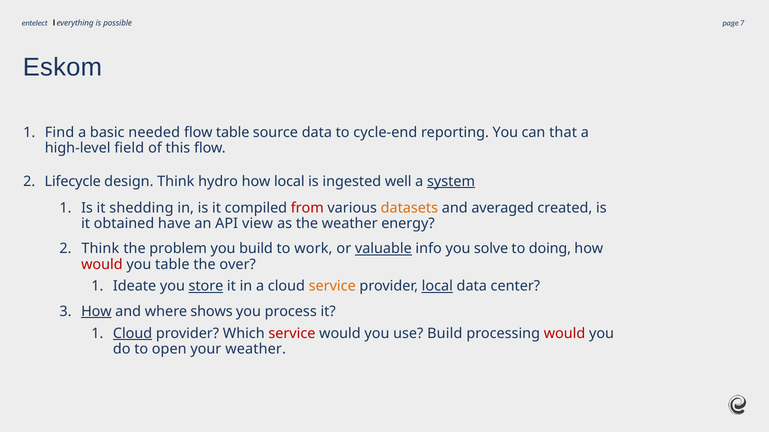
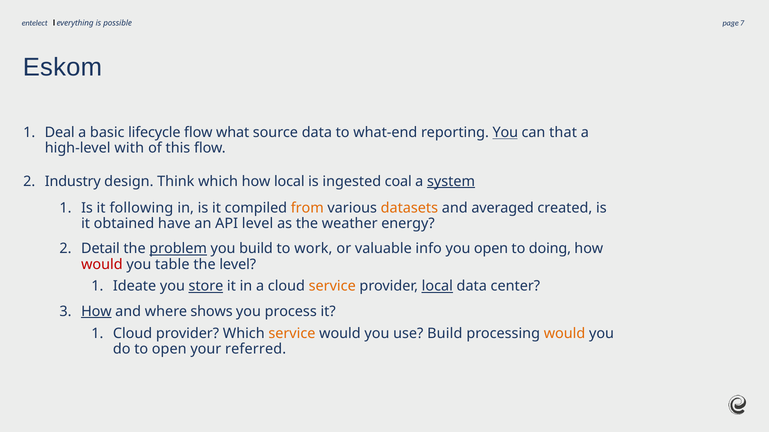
Find: Find -> Deal
needed: needed -> lifecycle
flow table: table -> what
cycle-end: cycle-end -> what-end
You at (505, 133) underline: none -> present
field: field -> with
Lifecycle: Lifecycle -> Industry
Think hydro: hydro -> which
well: well -> coal
shedding: shedding -> following
from colour: red -> orange
API view: view -> level
Think at (100, 249): Think -> Detail
problem underline: none -> present
valuable underline: present -> none
you solve: solve -> open
the over: over -> level
Cloud at (133, 334) underline: present -> none
service at (292, 334) colour: red -> orange
would at (565, 334) colour: red -> orange
your weather: weather -> referred
